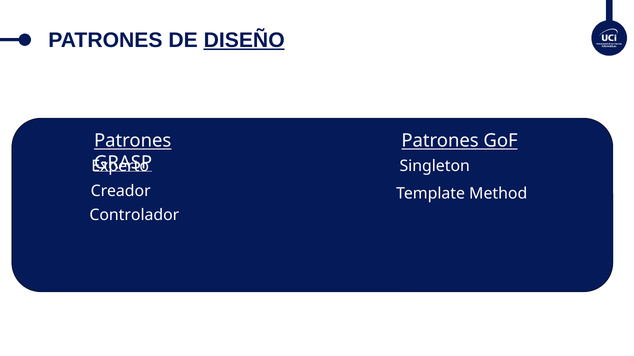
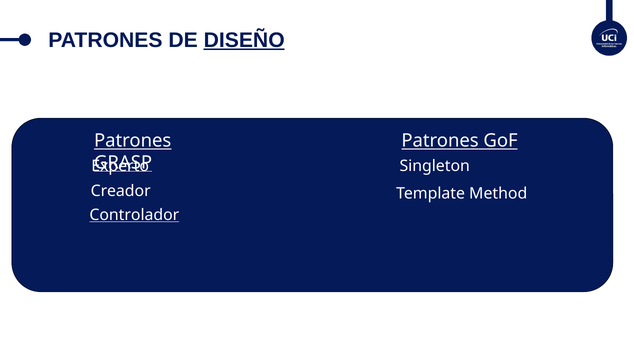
Controlador underline: none -> present
